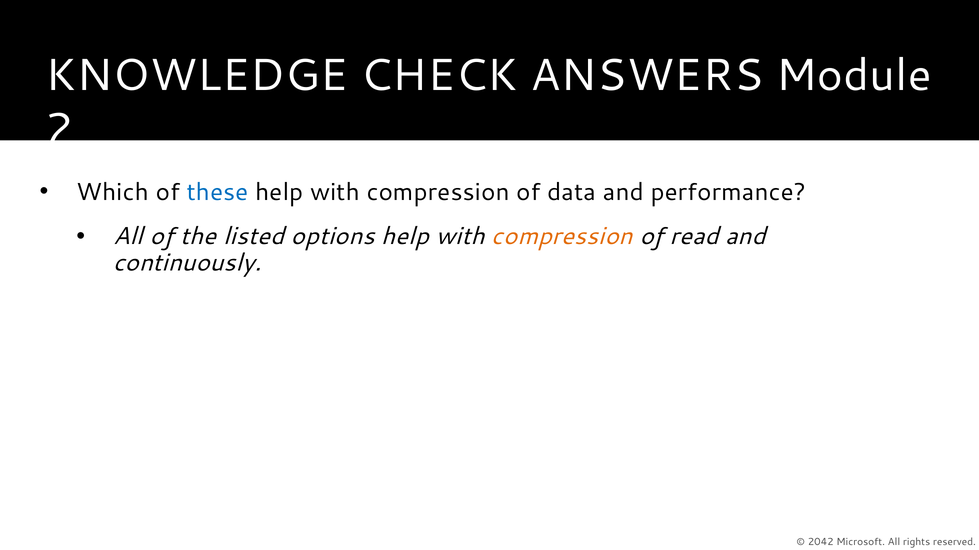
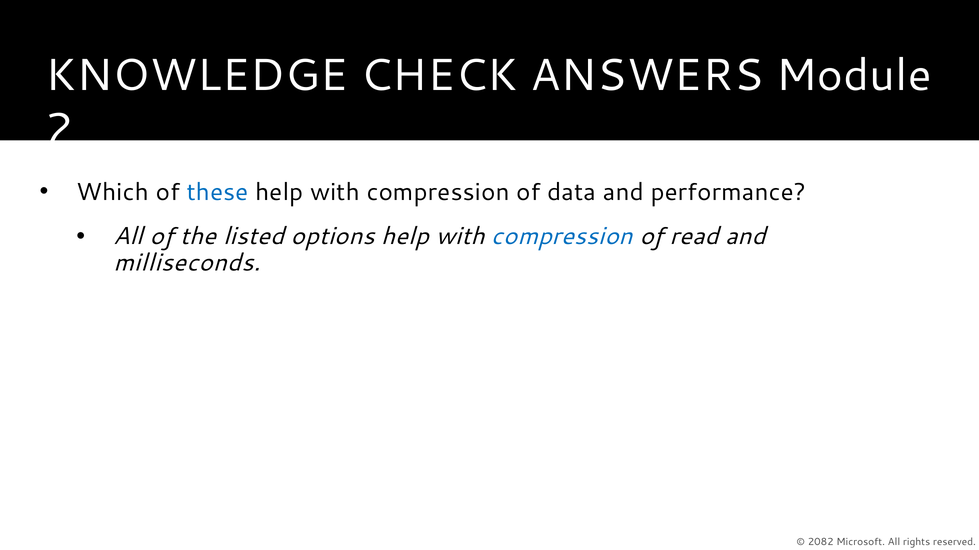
compression at (562, 237) colour: orange -> blue
continuously: continuously -> milliseconds
2042: 2042 -> 2082
